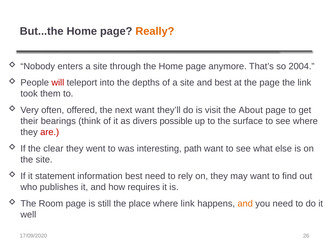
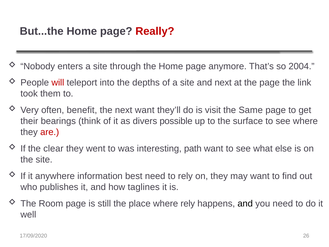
Really colour: orange -> red
and best: best -> next
offered: offered -> benefit
About: About -> Same
statement: statement -> anywhere
requires: requires -> taglines
where link: link -> rely
and at (245, 203) colour: orange -> black
